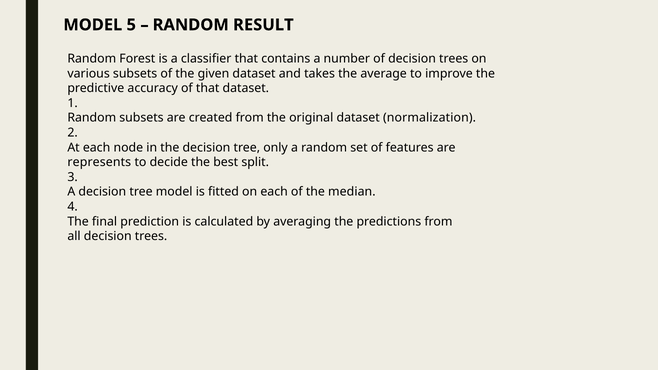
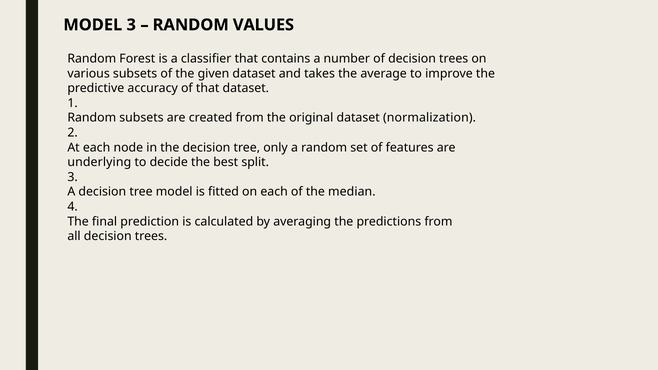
MODEL 5: 5 -> 3
RESULT: RESULT -> VALUES
represents: represents -> underlying
